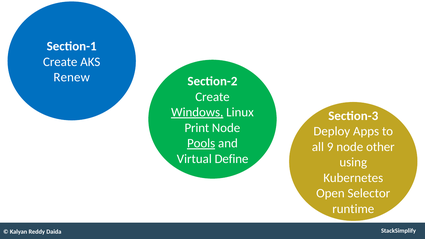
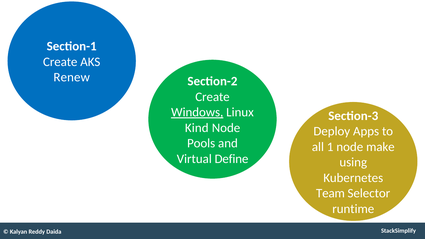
Print: Print -> Kind
Pools underline: present -> none
9: 9 -> 1
other: other -> make
Open: Open -> Team
